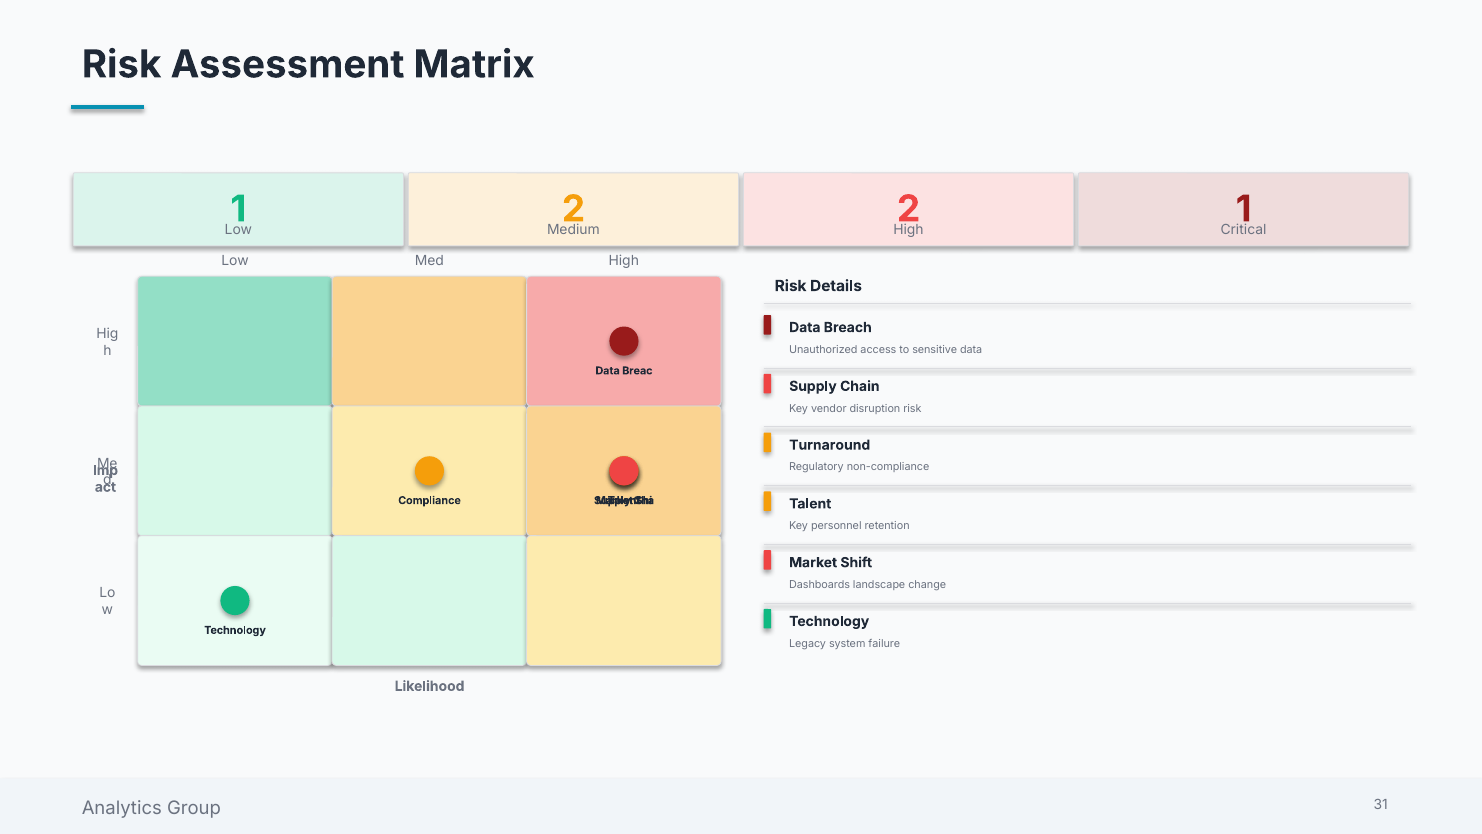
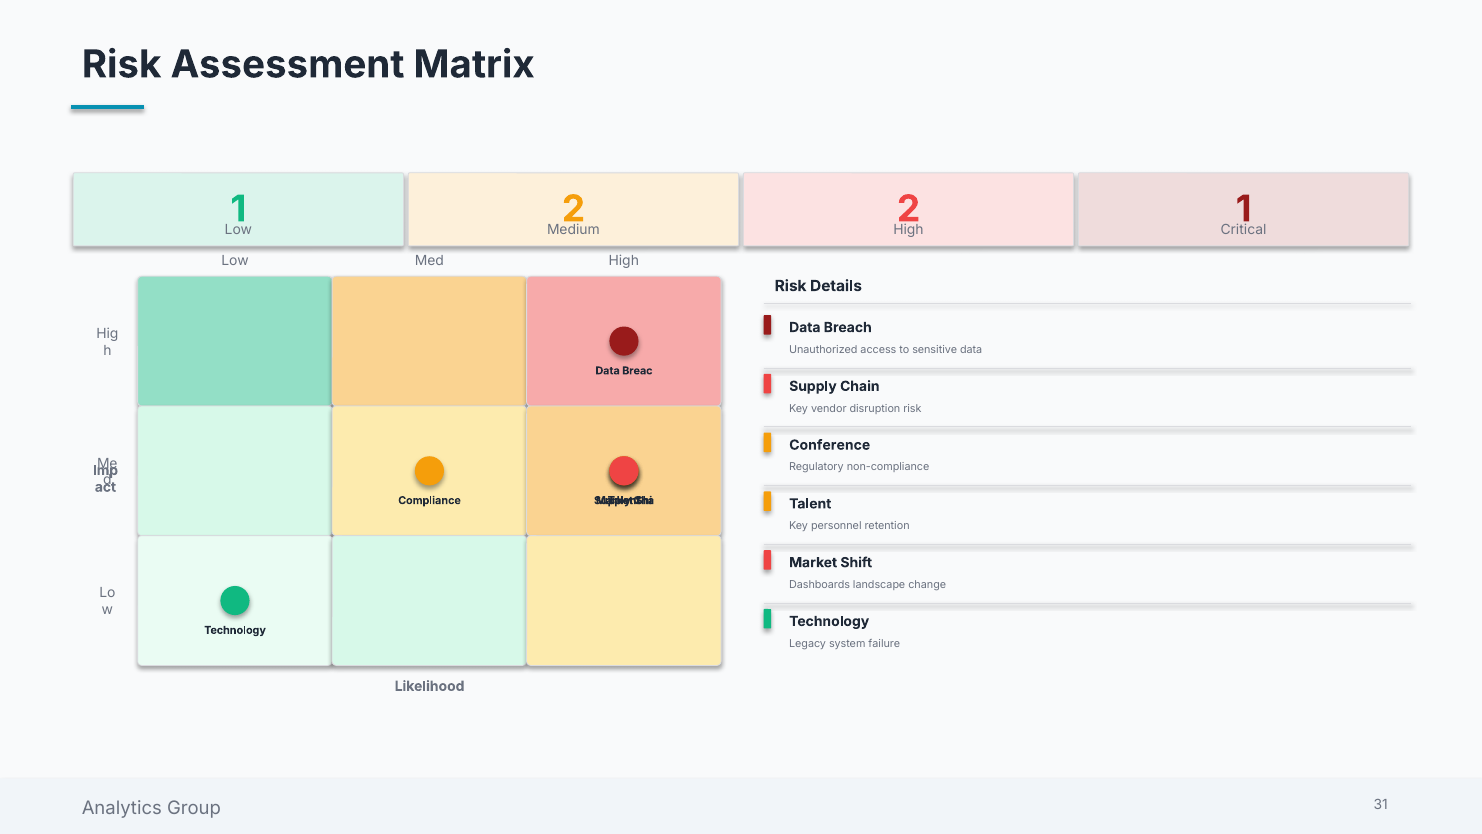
Turnaround: Turnaround -> Conference
